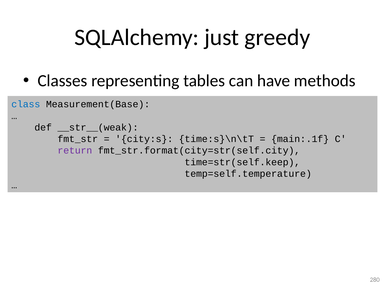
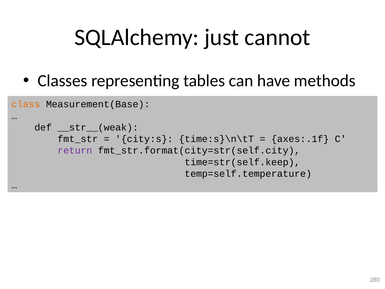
greedy: greedy -> cannot
class colour: blue -> orange
main:.1f: main:.1f -> axes:.1f
